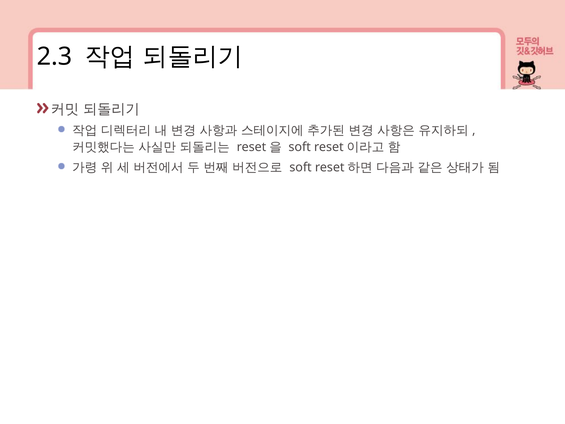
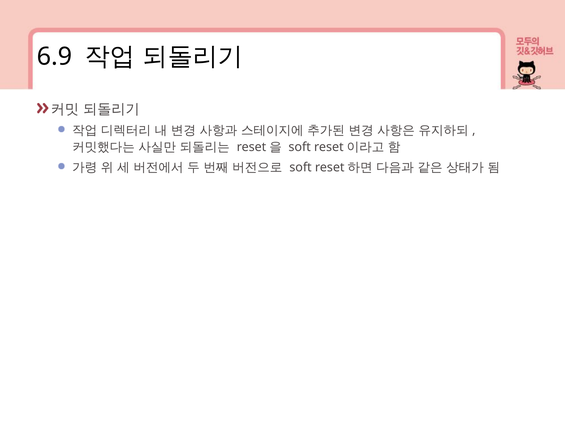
2.3: 2.3 -> 6.9
